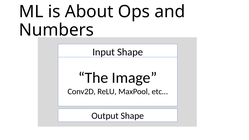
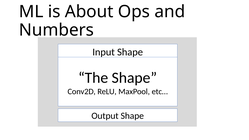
The Image: Image -> Shape
